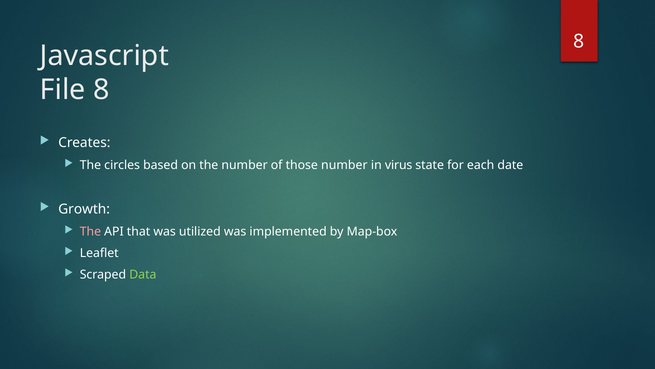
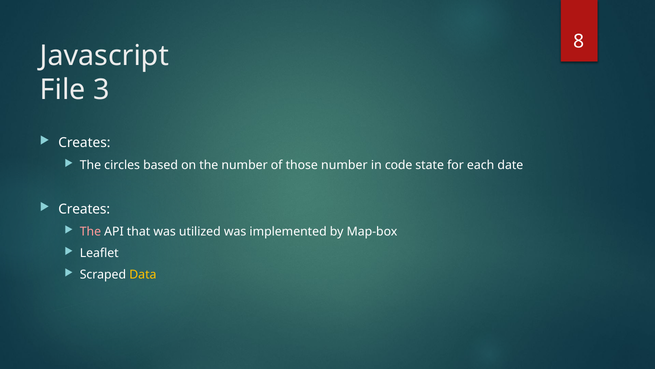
File 8: 8 -> 3
virus: virus -> code
Growth at (84, 209): Growth -> Creates
Data colour: light green -> yellow
